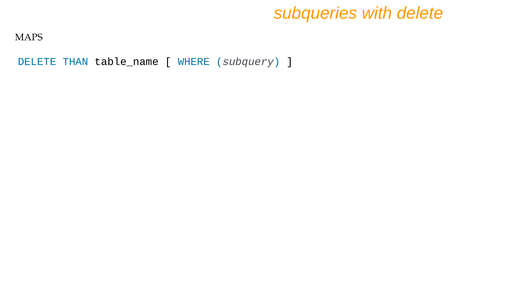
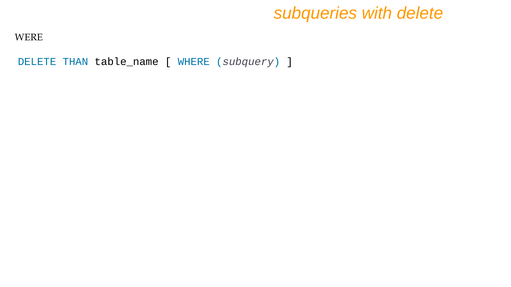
MAPS: MAPS -> WERE
